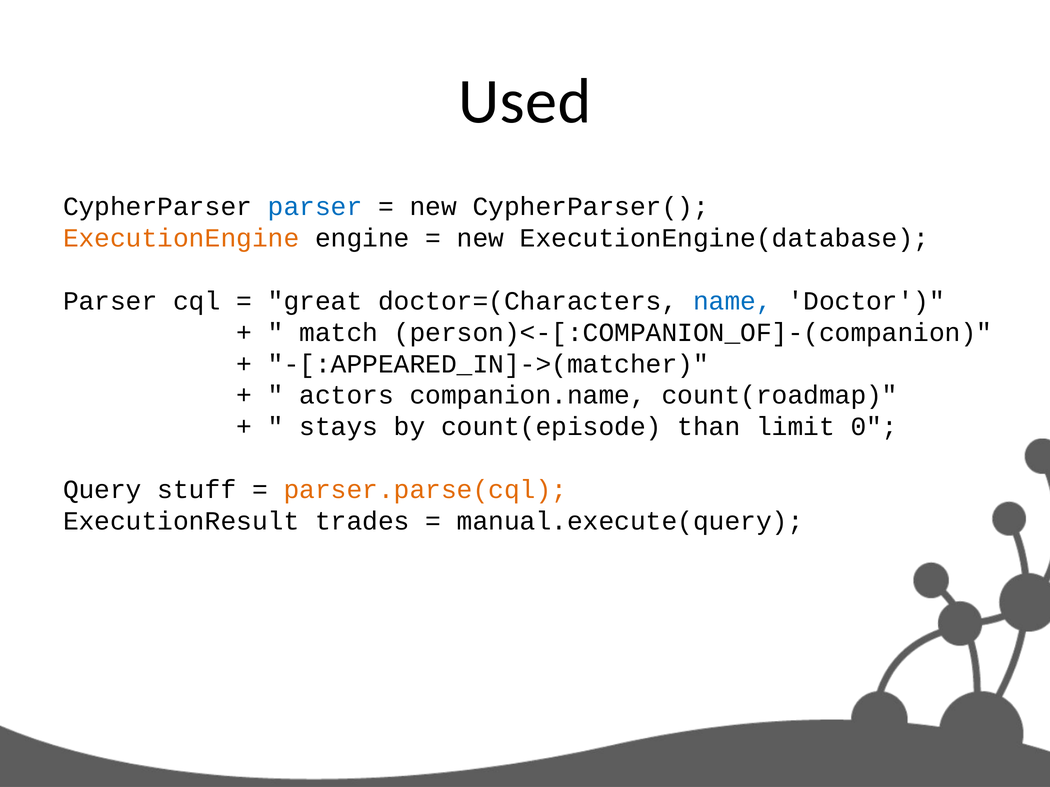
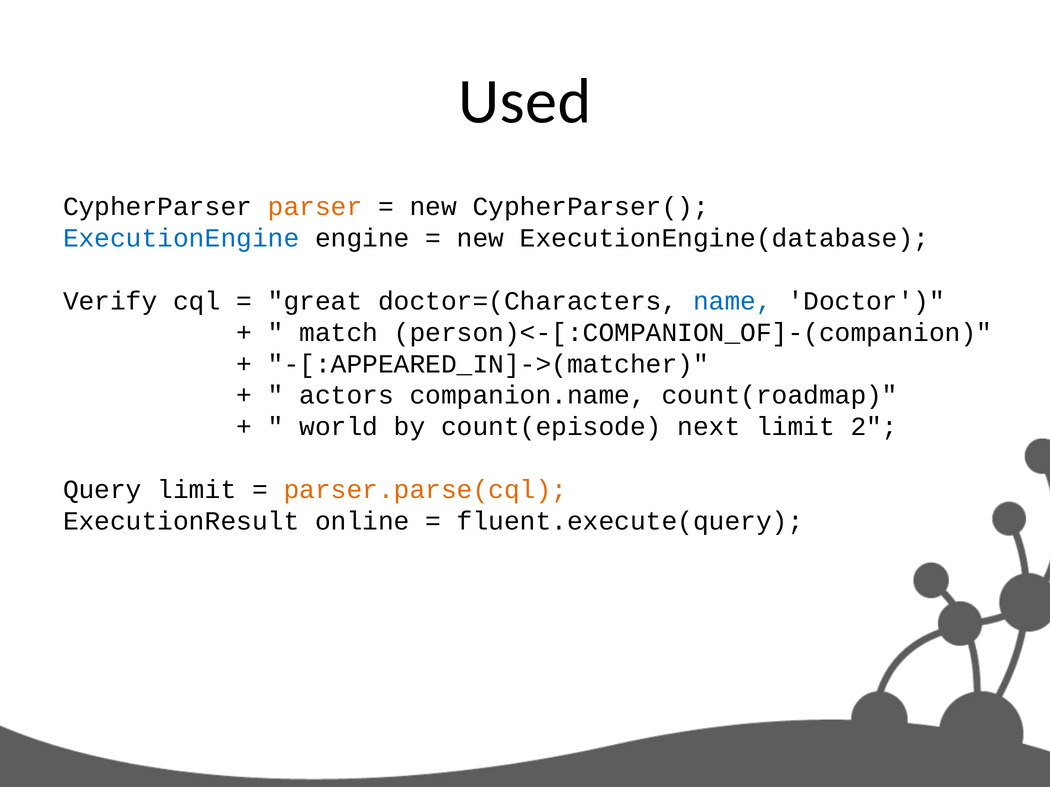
parser at (315, 207) colour: blue -> orange
ExecutionEngine colour: orange -> blue
Parser at (110, 301): Parser -> Verify
stays: stays -> world
than: than -> next
0: 0 -> 2
Query stuff: stuff -> limit
trades: trades -> online
manual.execute(query: manual.execute(query -> fluent.execute(query
